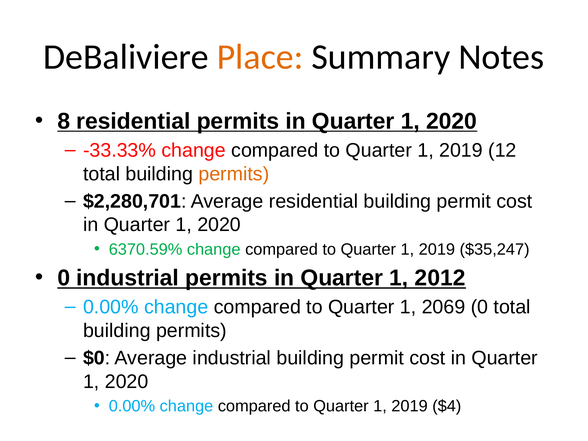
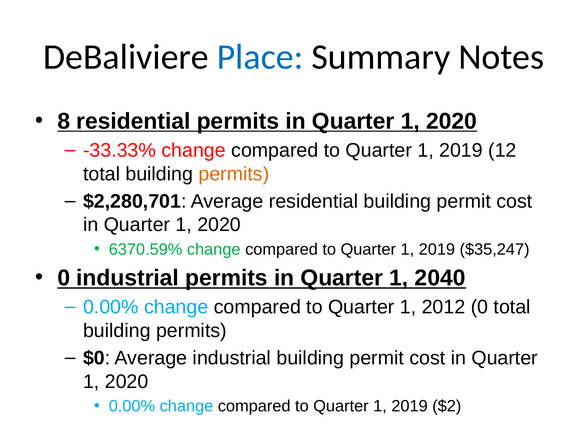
Place colour: orange -> blue
2012: 2012 -> 2040
2069: 2069 -> 2012
$4: $4 -> $2
